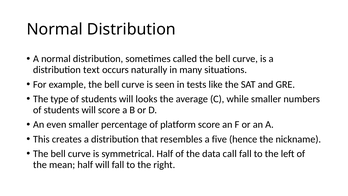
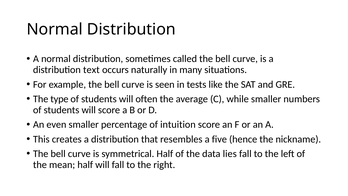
looks: looks -> often
platform: platform -> intuition
call: call -> lies
